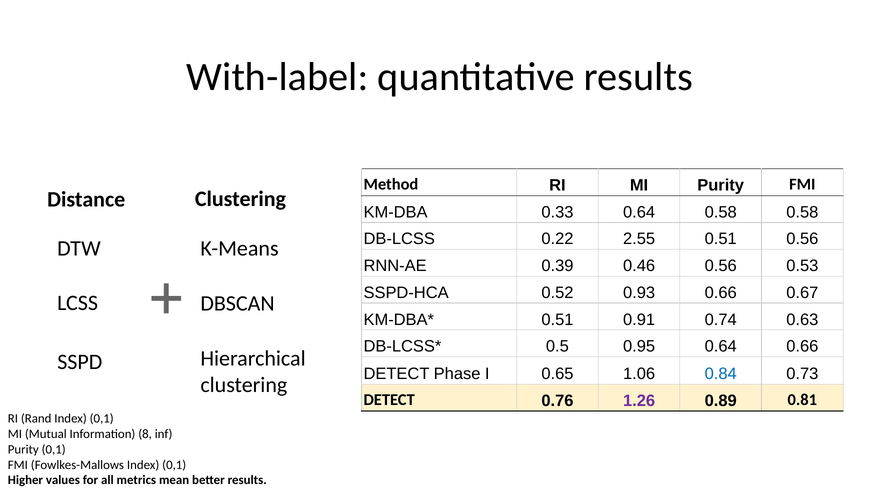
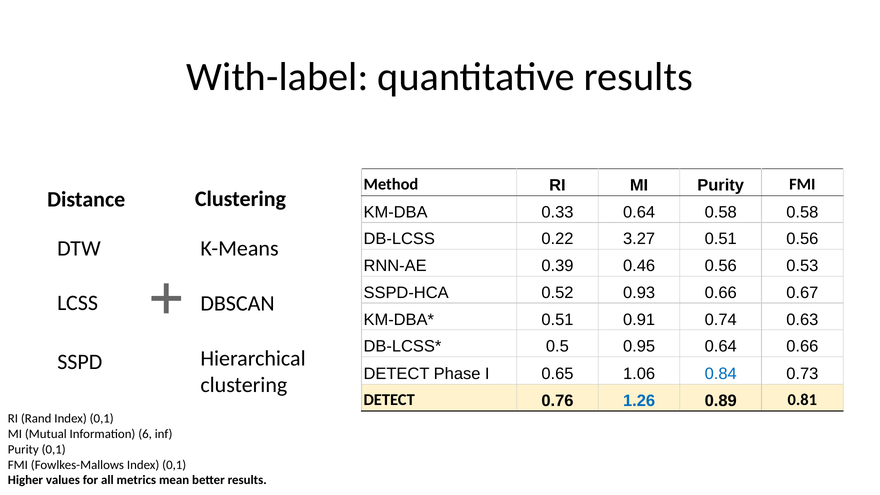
2.55: 2.55 -> 3.27
1.26 colour: purple -> blue
8: 8 -> 6
